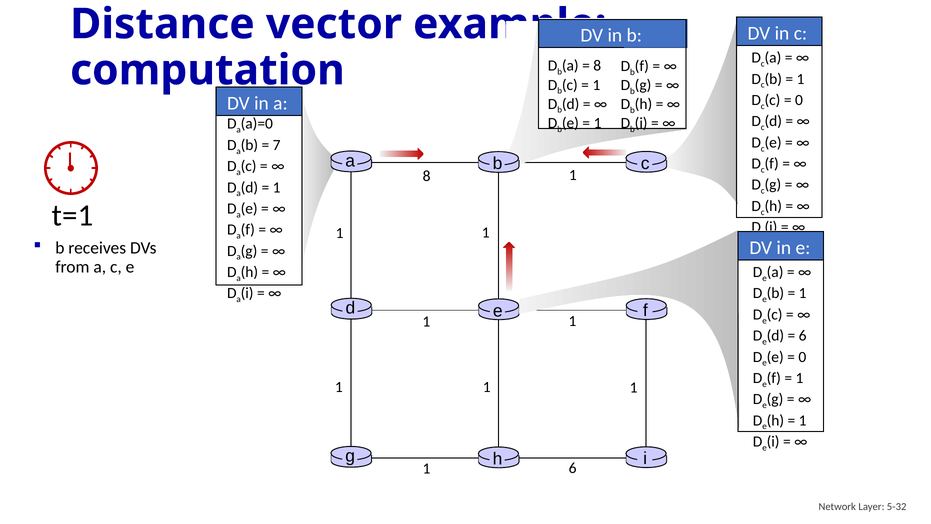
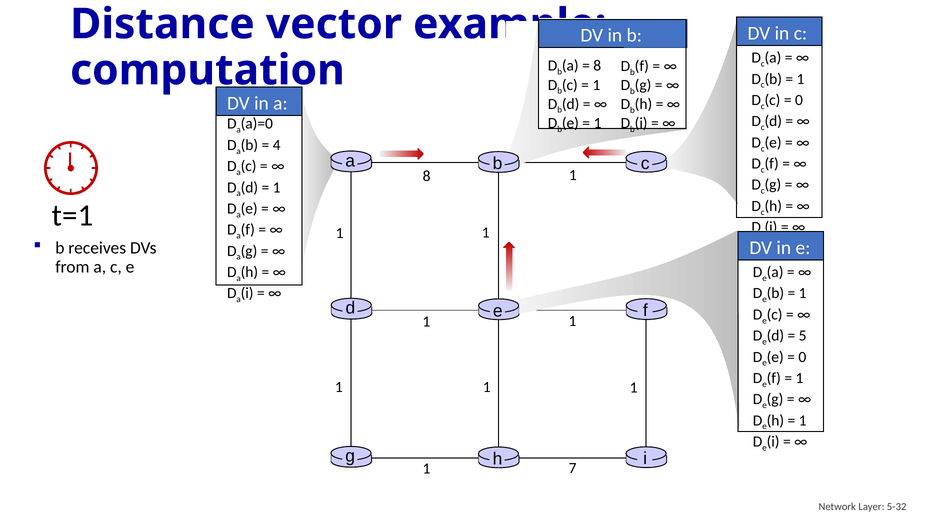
7: 7 -> 4
6 at (803, 336): 6 -> 5
1 6: 6 -> 7
